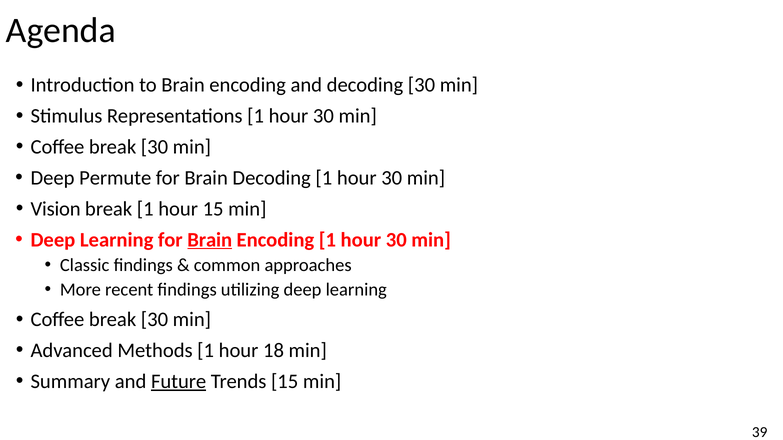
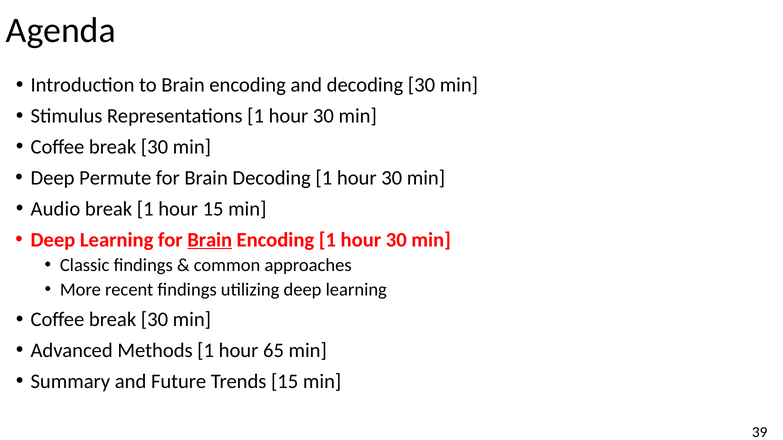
Vision: Vision -> Audio
18: 18 -> 65
Future underline: present -> none
